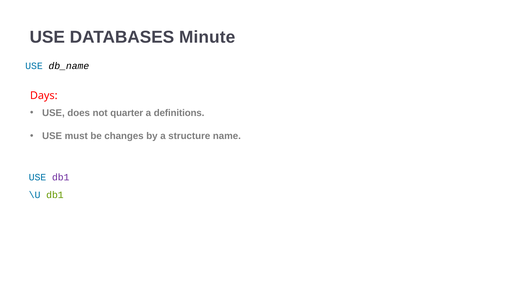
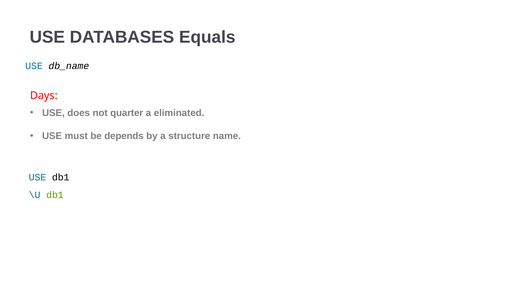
Minute: Minute -> Equals
definitions: definitions -> eliminated
changes: changes -> depends
db1 at (61, 178) colour: purple -> black
